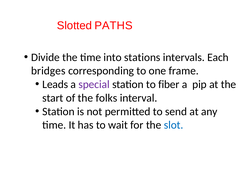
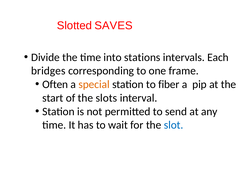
PATHS: PATHS -> SAVES
Leads: Leads -> Often
special colour: purple -> orange
folks: folks -> slots
